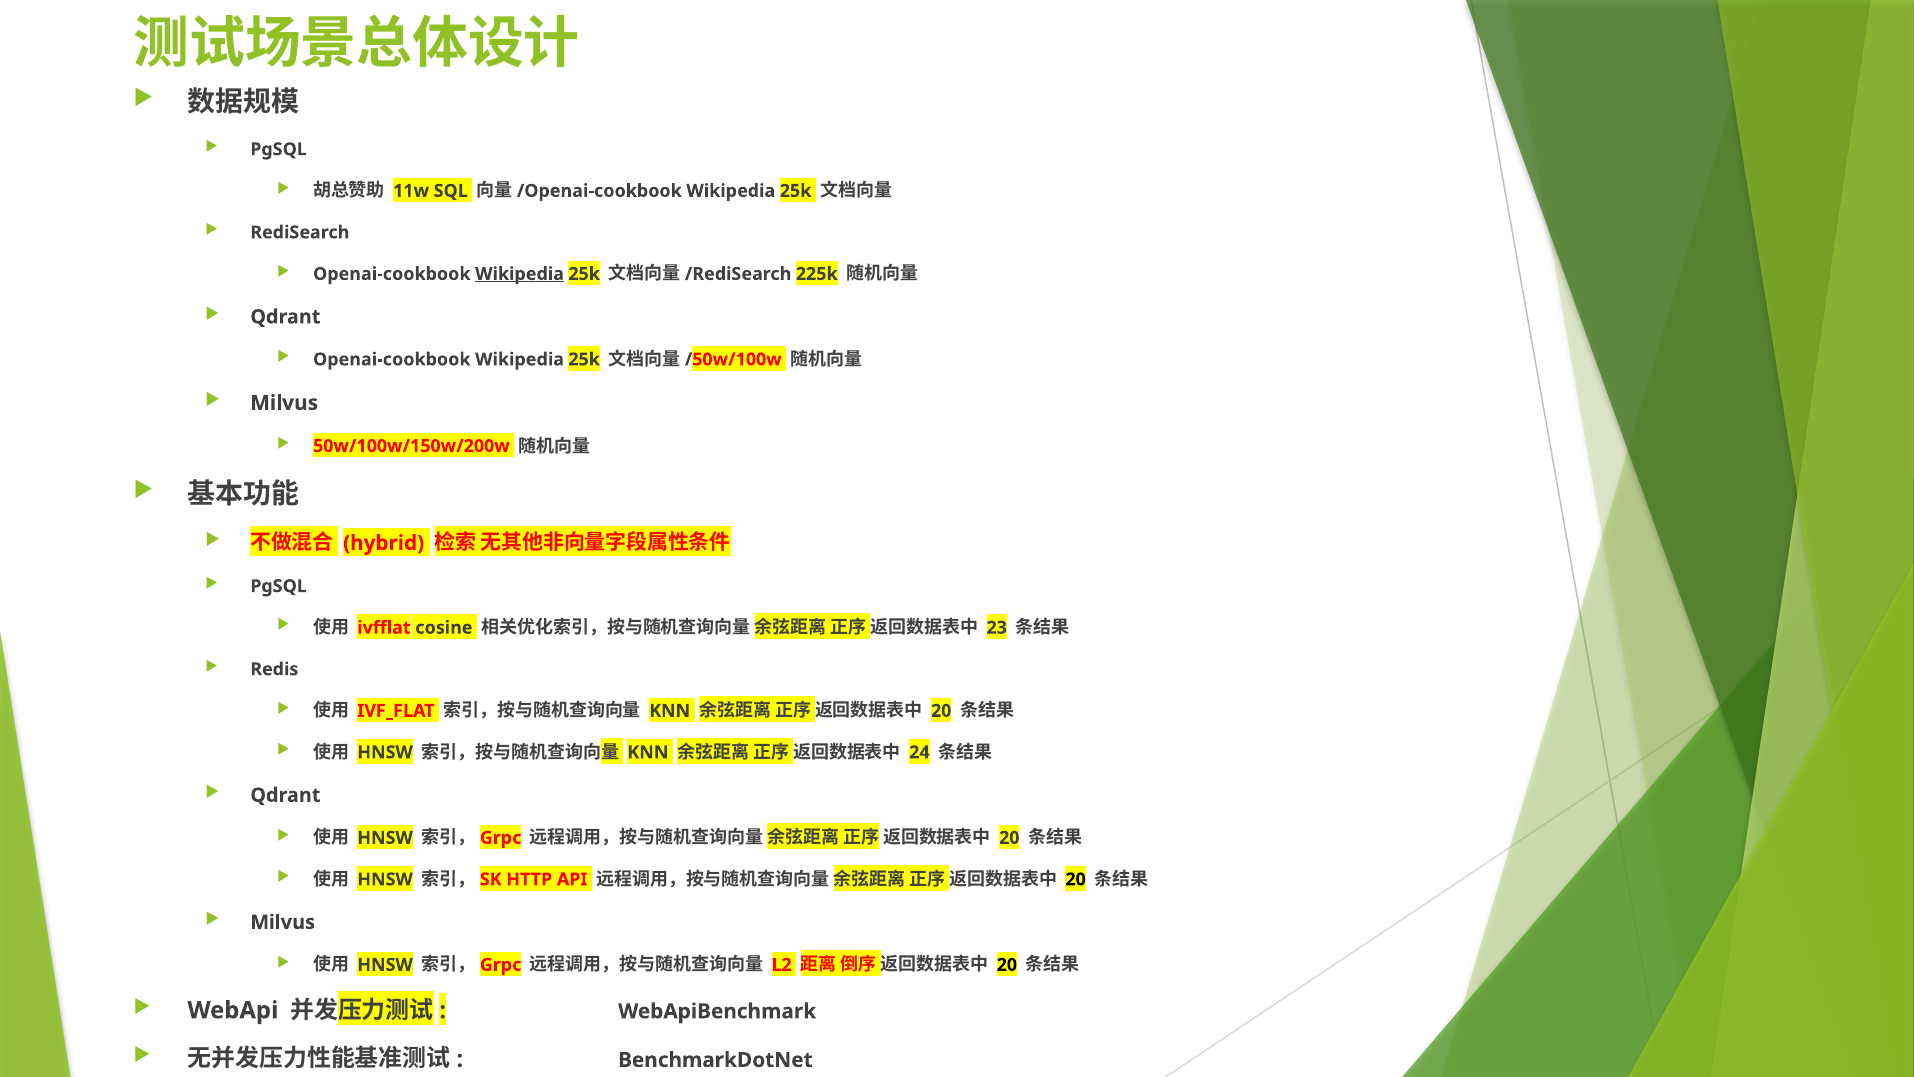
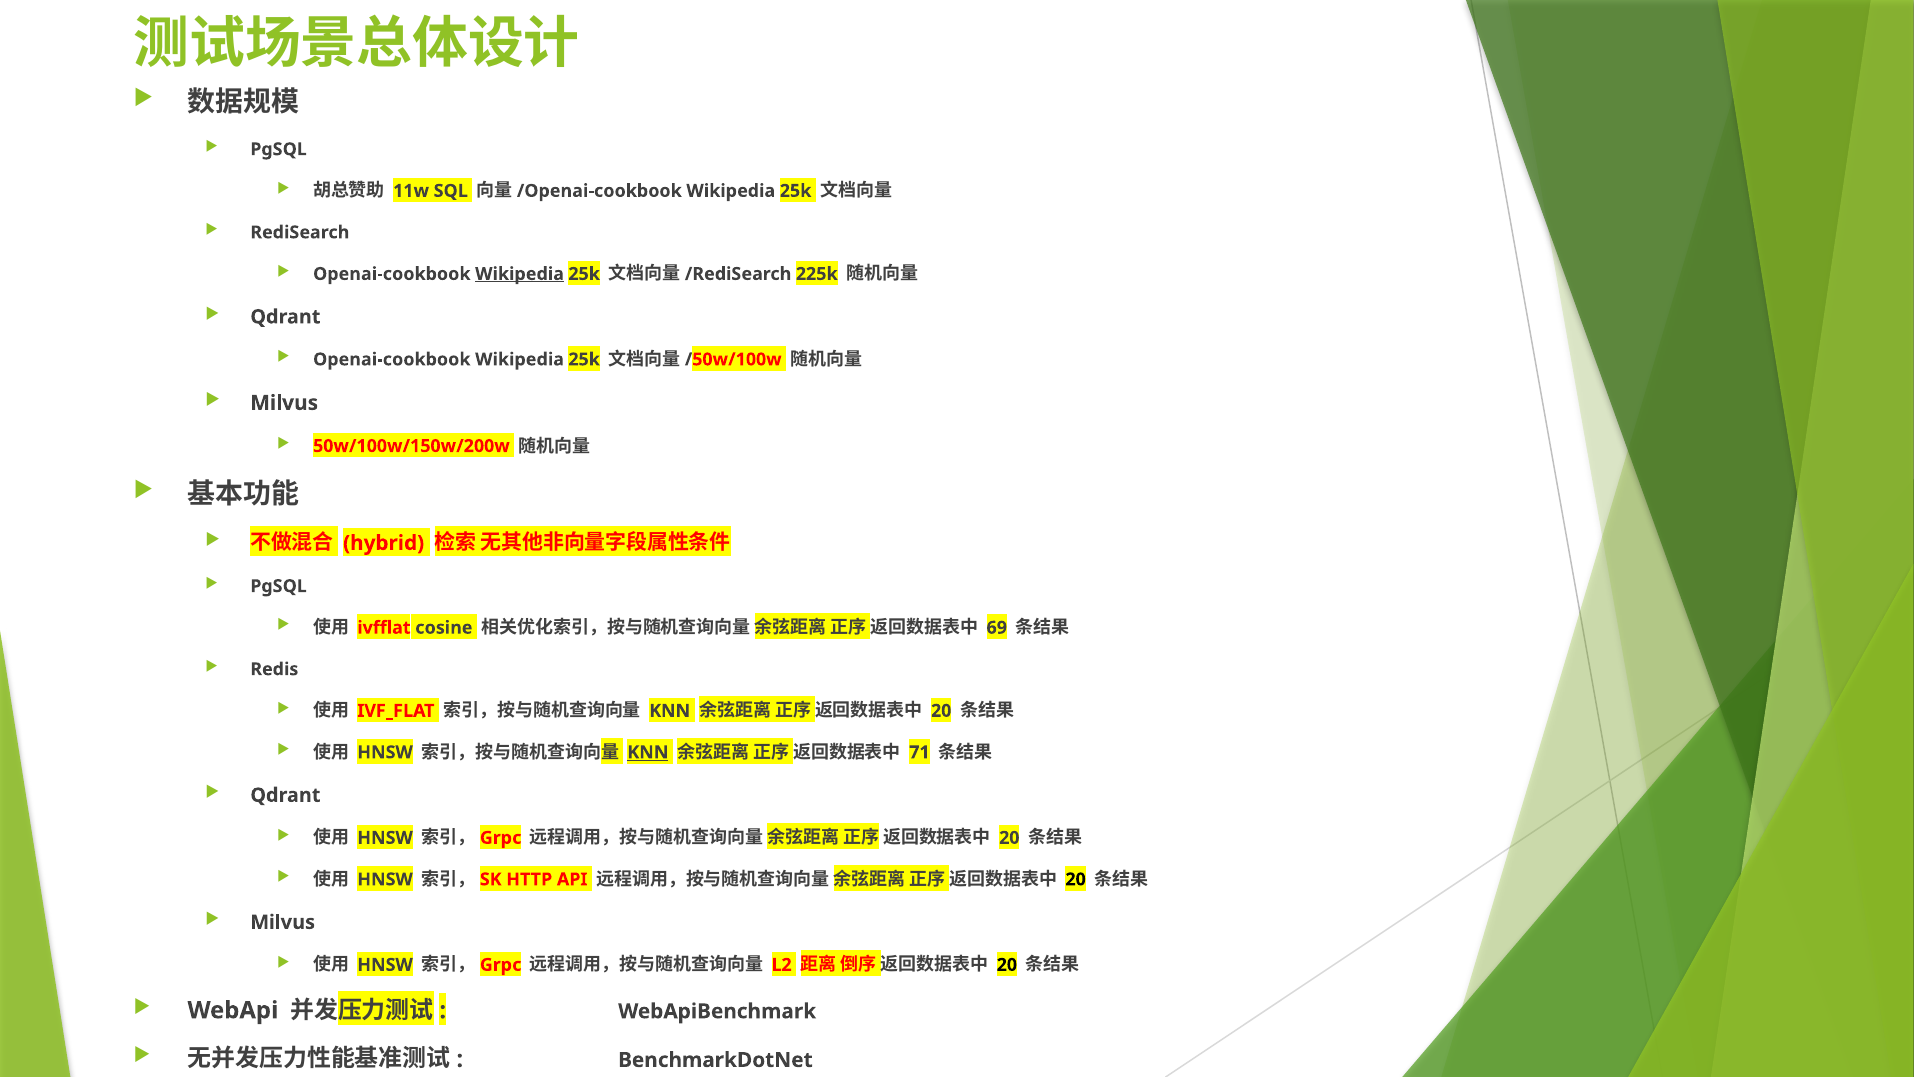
23: 23 -> 69
KNN at (648, 752) underline: none -> present
24: 24 -> 71
